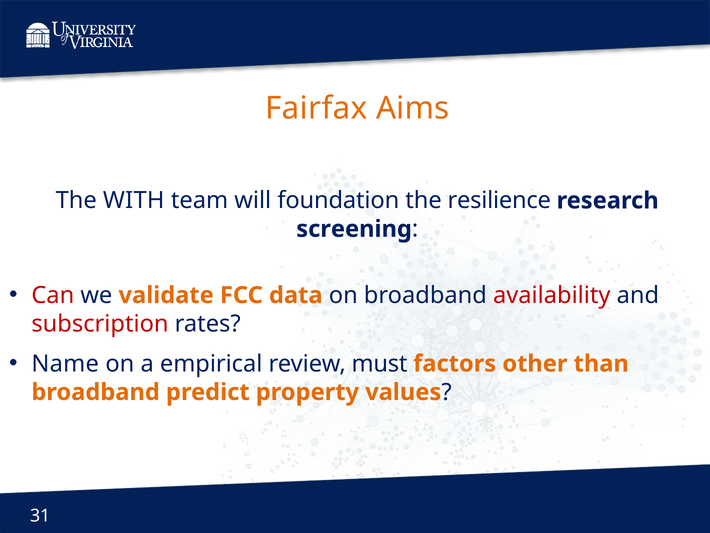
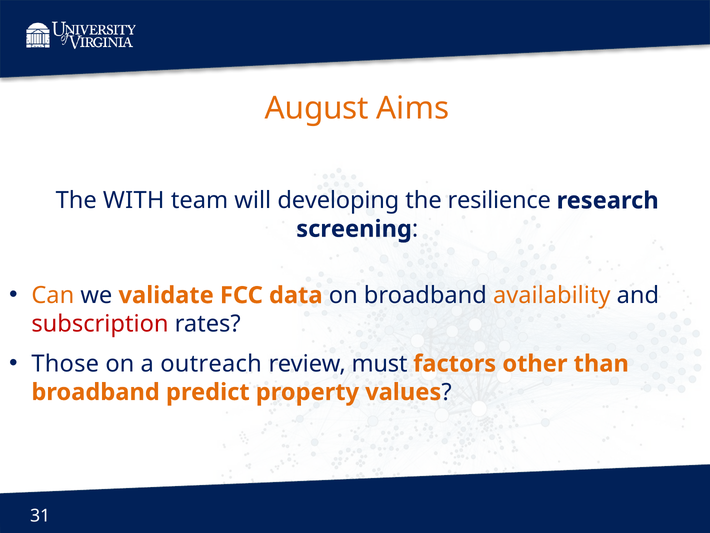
Fairfax: Fairfax -> August
foundation: foundation -> developing
Can colour: red -> orange
availability colour: red -> orange
Name: Name -> Those
empirical: empirical -> outreach
